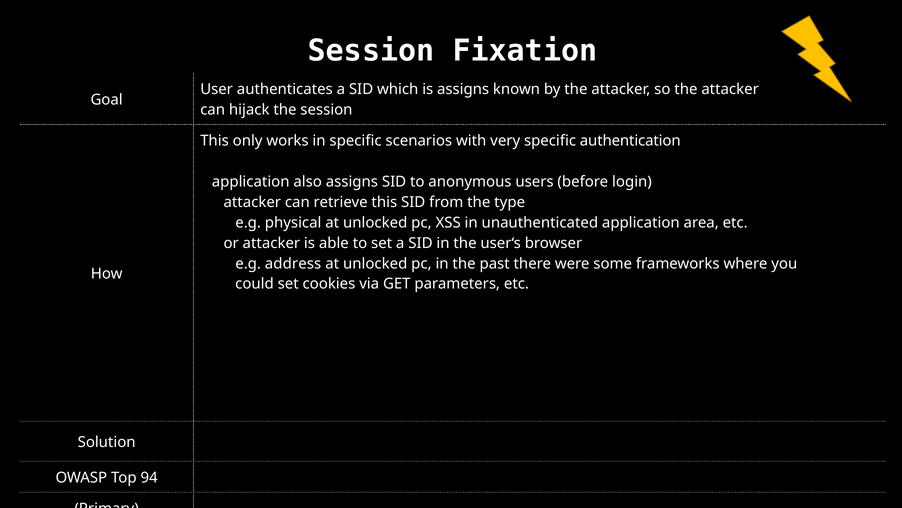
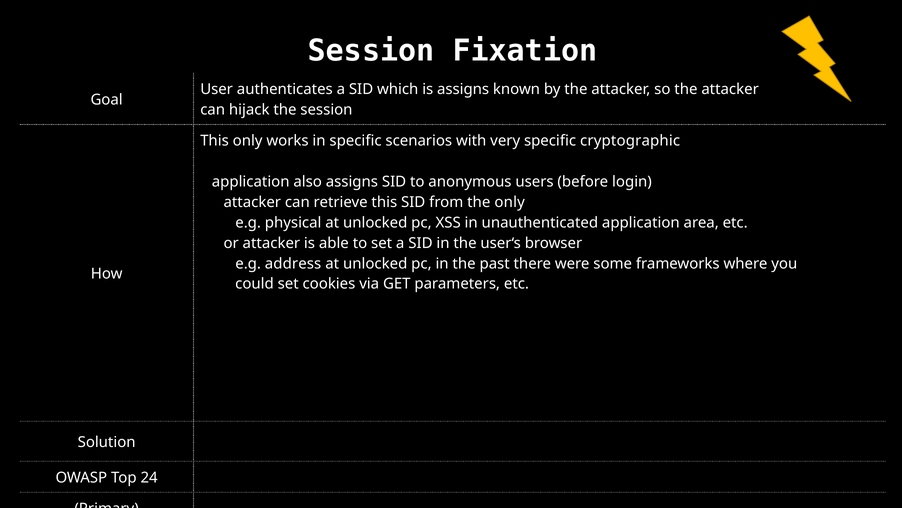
authentication: authentication -> cryptographic
the type: type -> only
94: 94 -> 24
